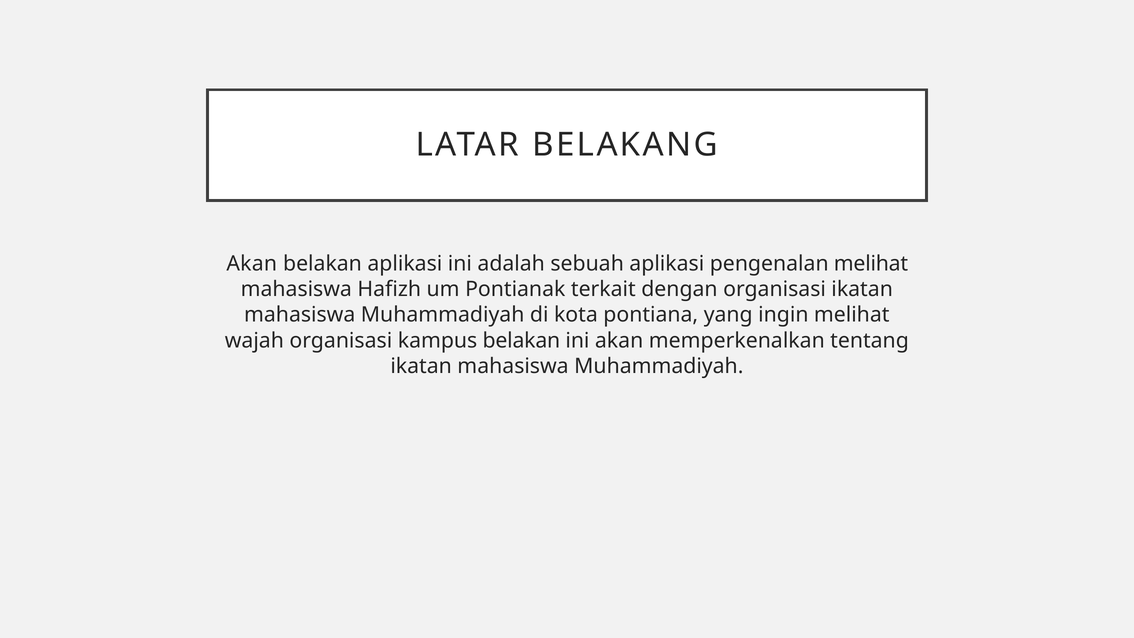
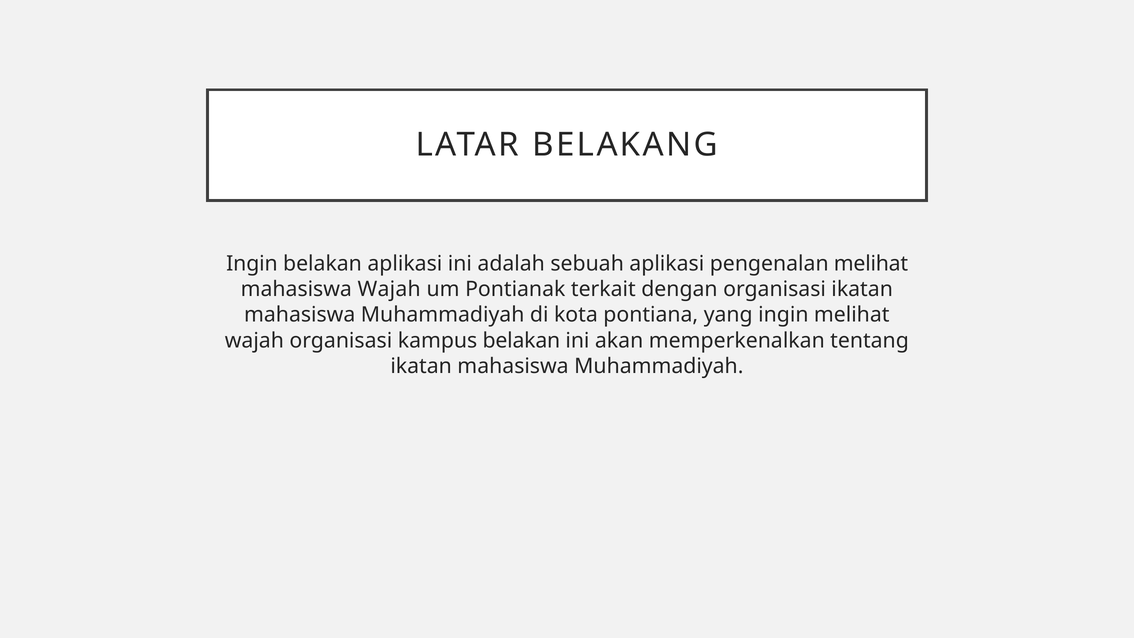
Akan at (252, 264): Akan -> Ingin
mahasiswa Hafizh: Hafizh -> Wajah
